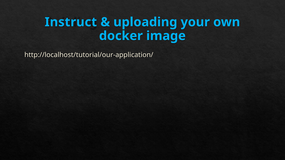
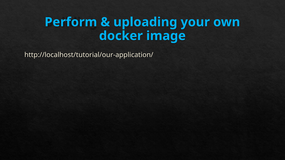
Instruct: Instruct -> Perform
